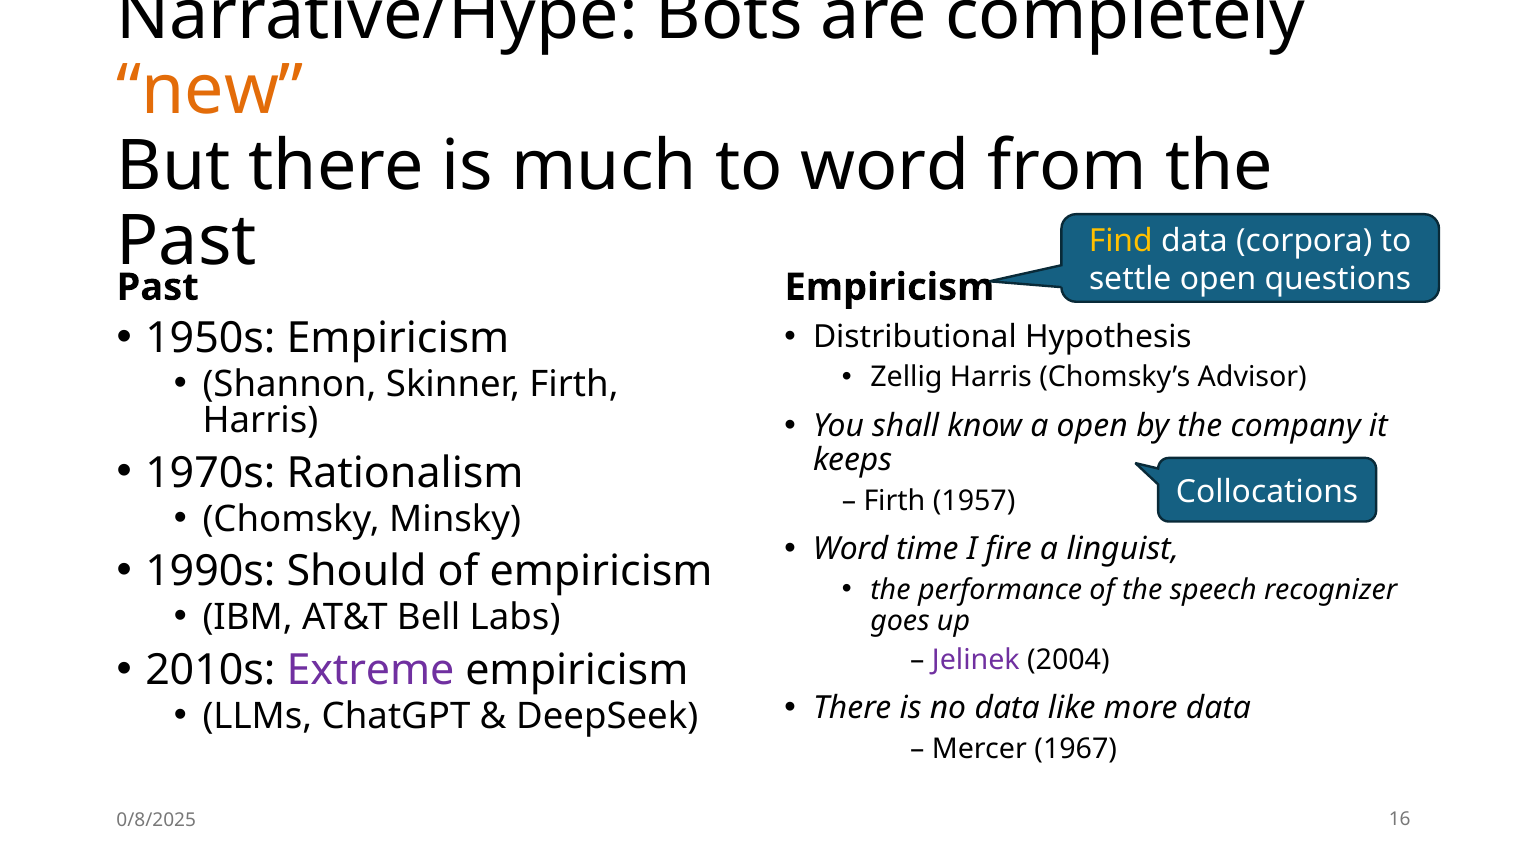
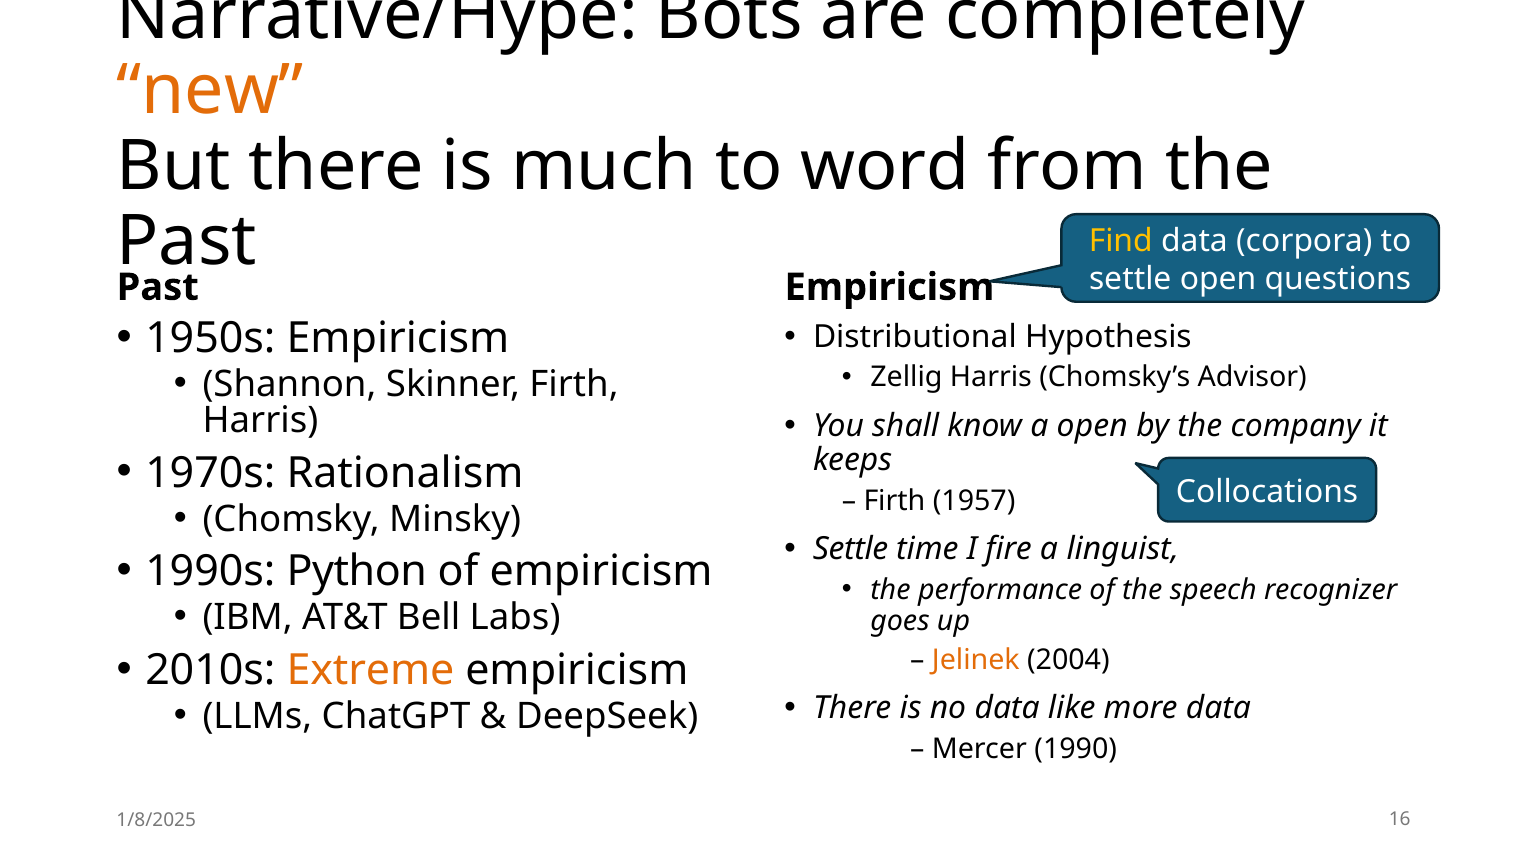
Word at (851, 549): Word -> Settle
Should: Should -> Python
Extreme colour: purple -> orange
Jelinek colour: purple -> orange
1967: 1967 -> 1990
0/8/2025: 0/8/2025 -> 1/8/2025
